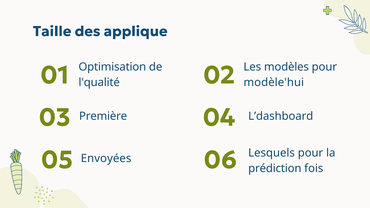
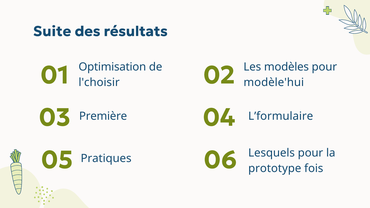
Taille: Taille -> Suite
applique: applique -> résultats
l'qualité: l'qualité -> l'choisir
L’dashboard: L’dashboard -> L’formulaire
Envoyées: Envoyées -> Pratiques
prédiction: prédiction -> prototype
